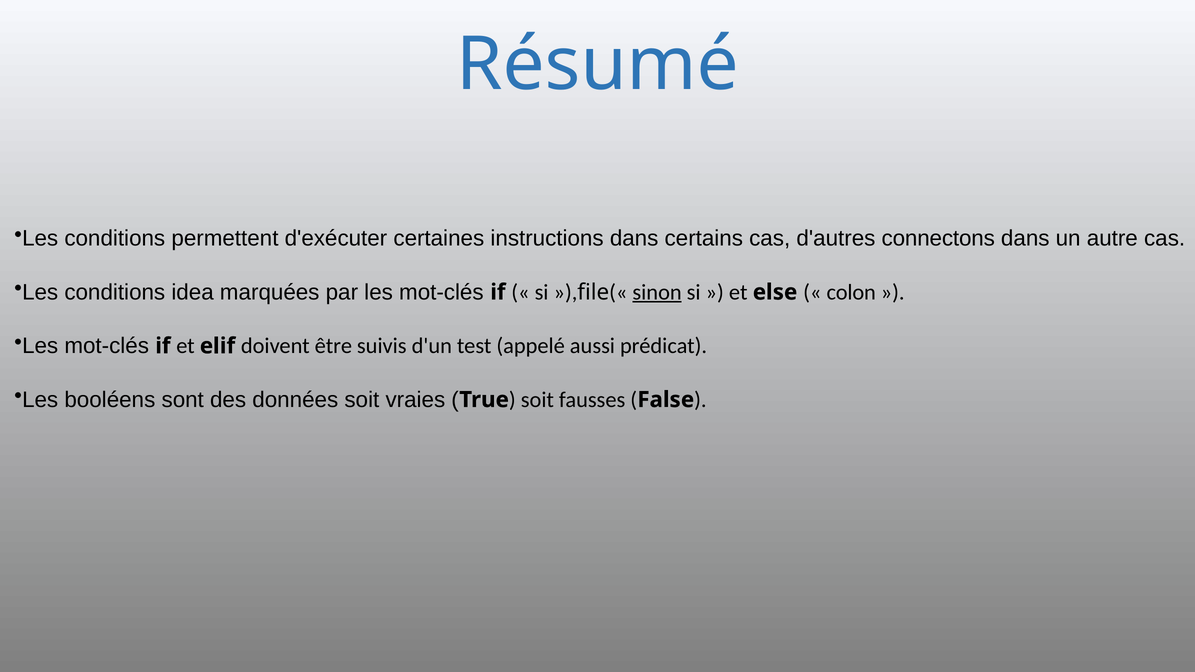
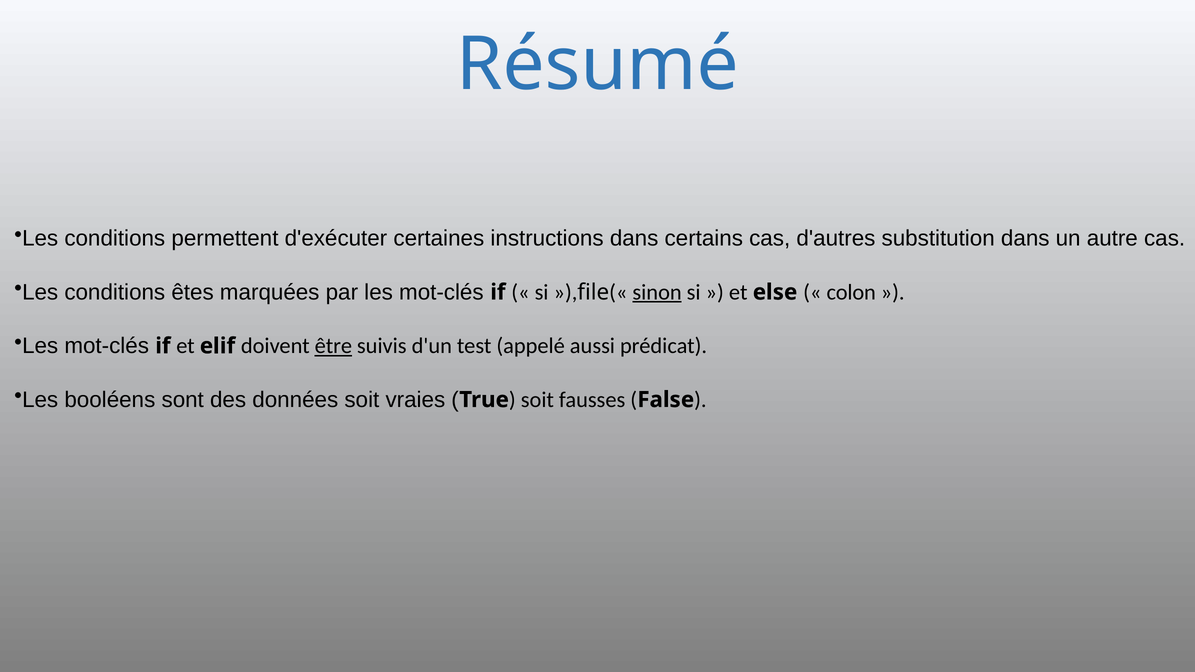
connectons: connectons -> substitution
idea: idea -> êtes
être underline: none -> present
